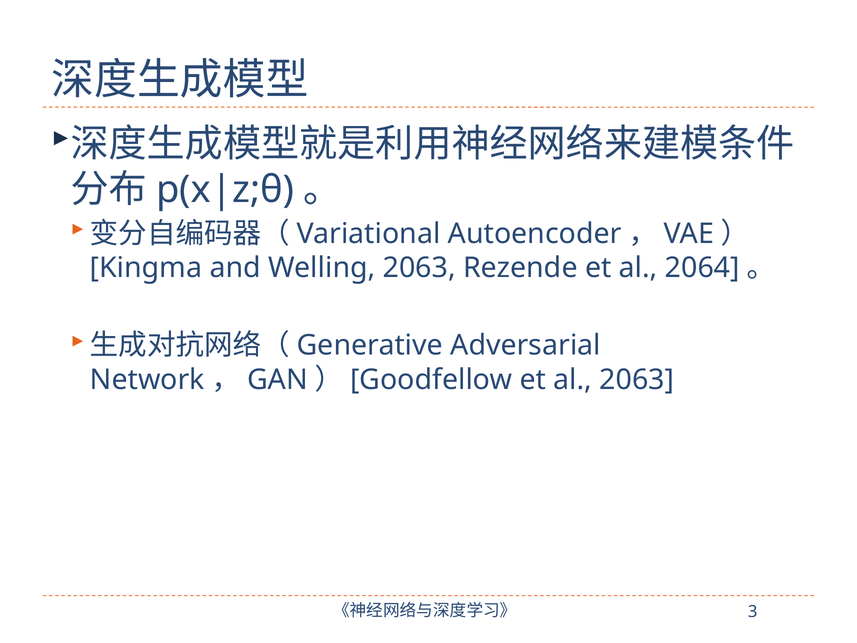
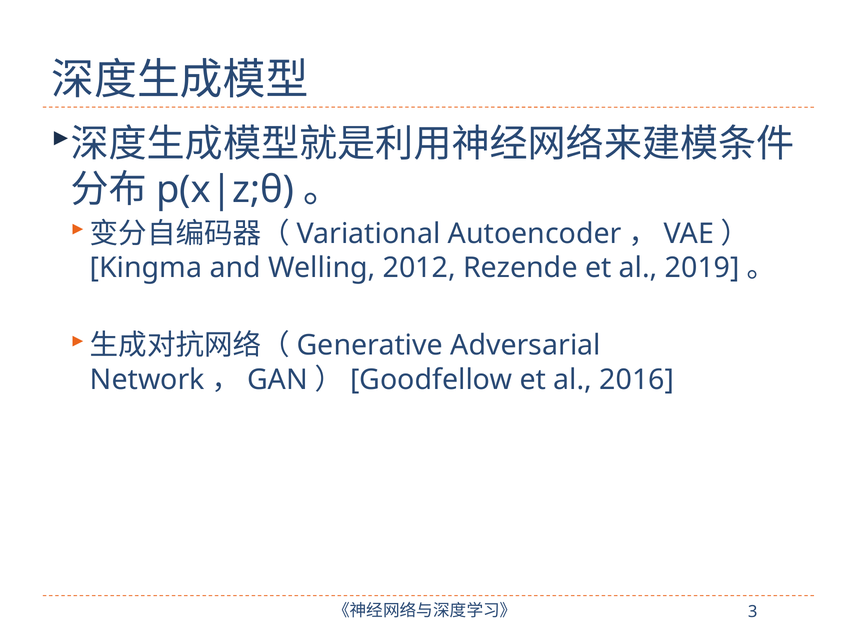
Welling 2063: 2063 -> 2012
2064: 2064 -> 2019
al 2063: 2063 -> 2016
